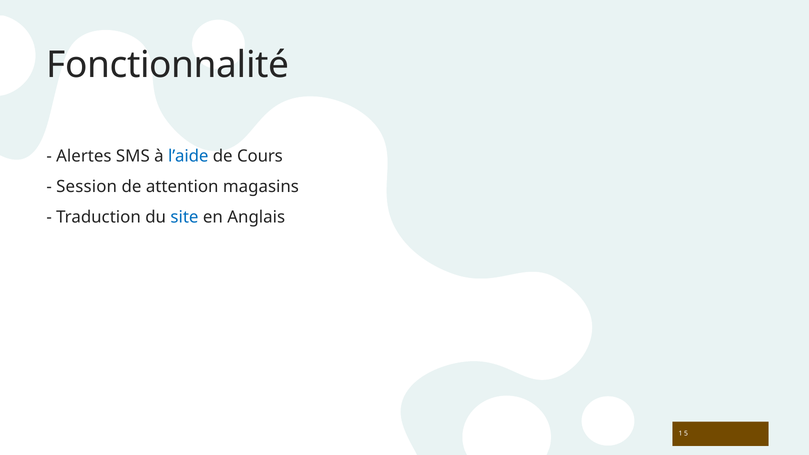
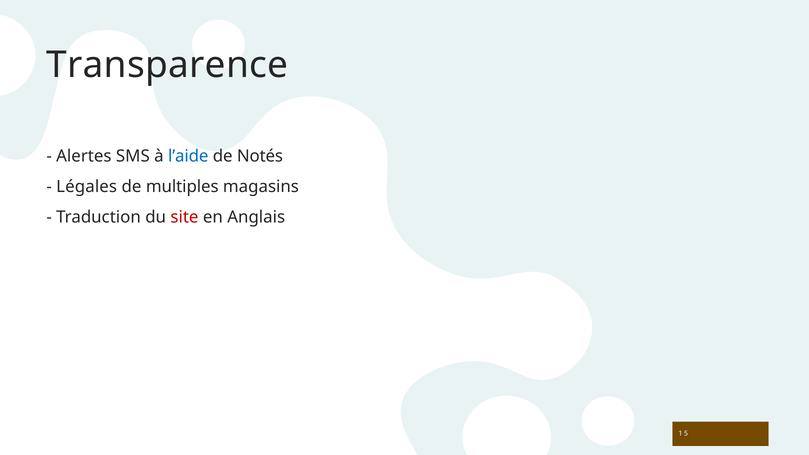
Fonctionnalité: Fonctionnalité -> Transparence
Cours: Cours -> Notés
Session: Session -> Légales
attention: attention -> multiples
site colour: blue -> red
